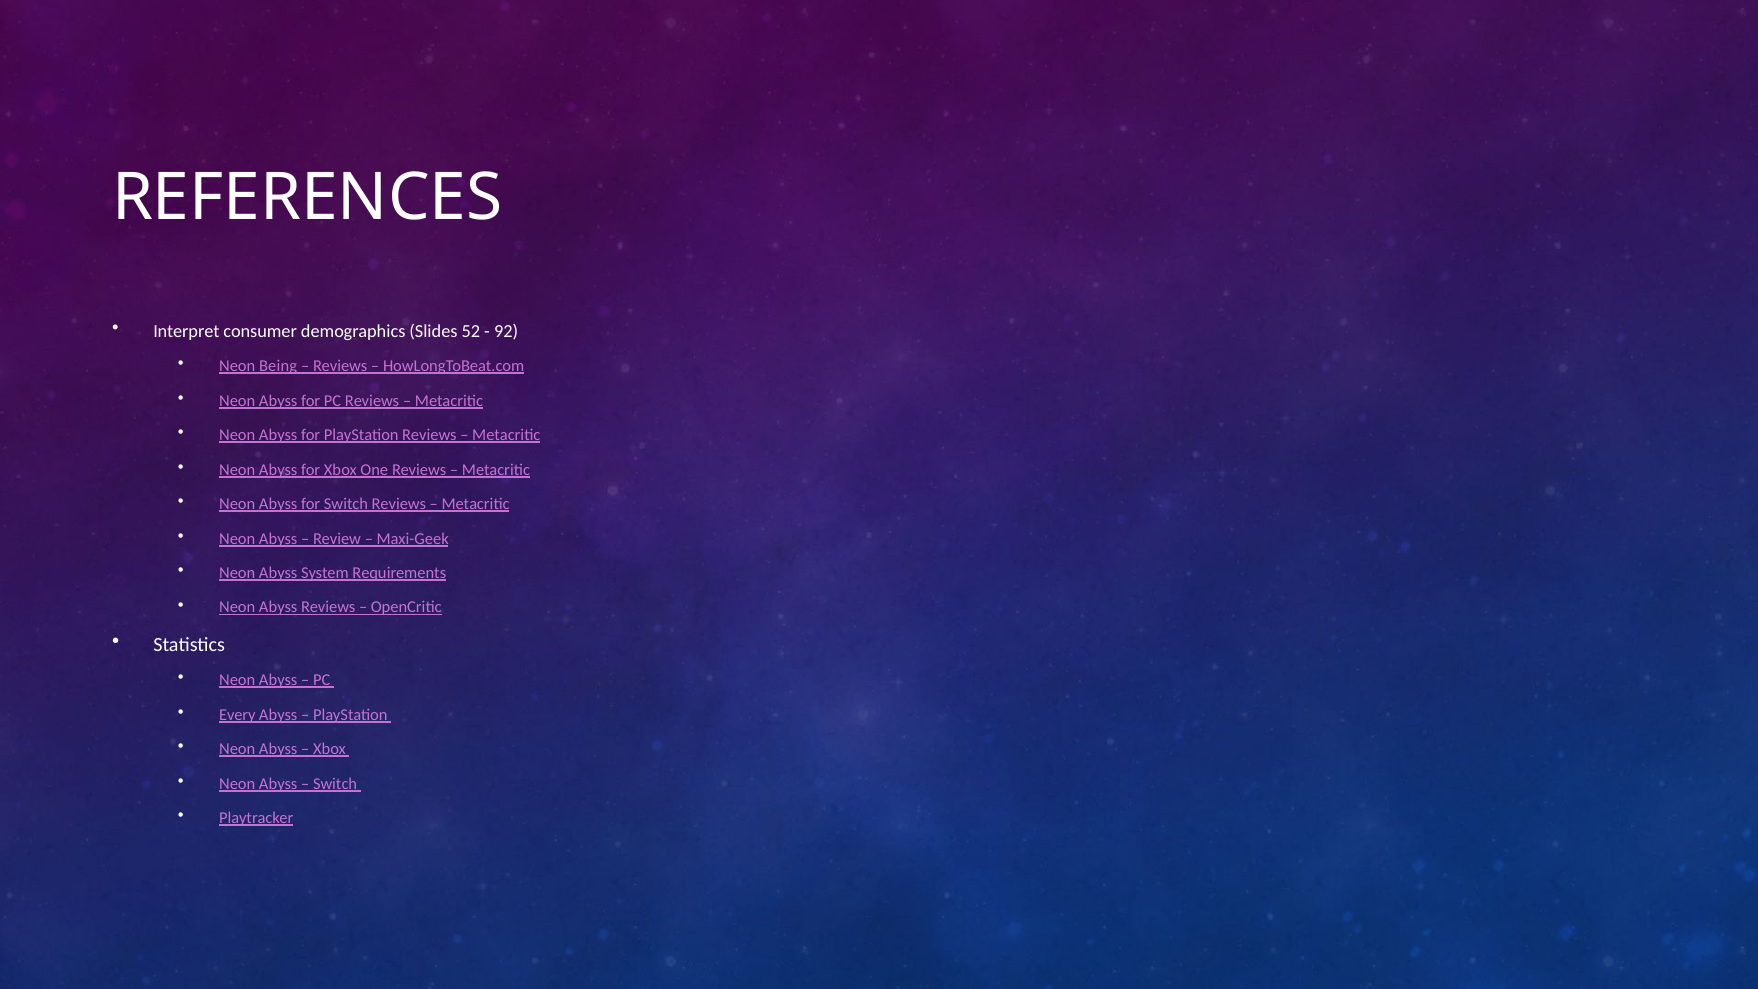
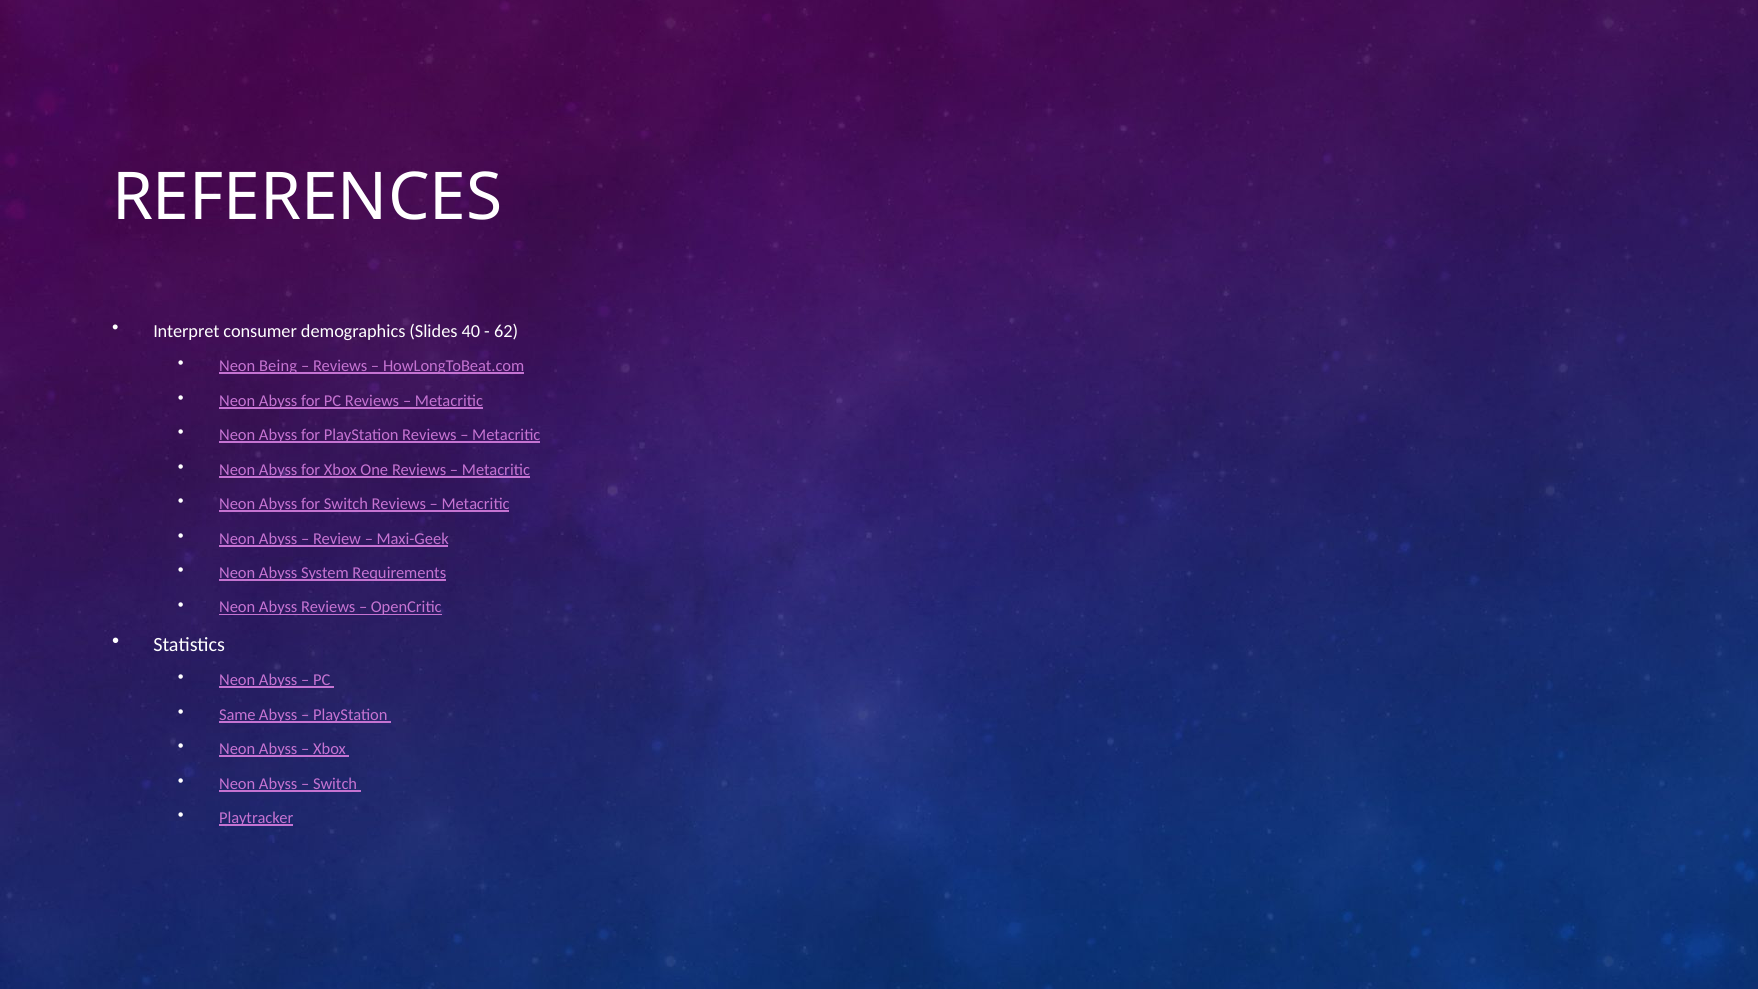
52: 52 -> 40
92: 92 -> 62
Every: Every -> Same
